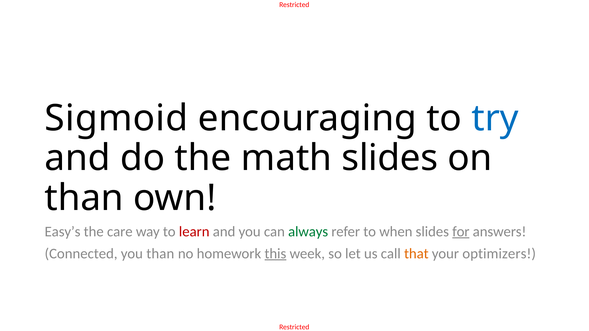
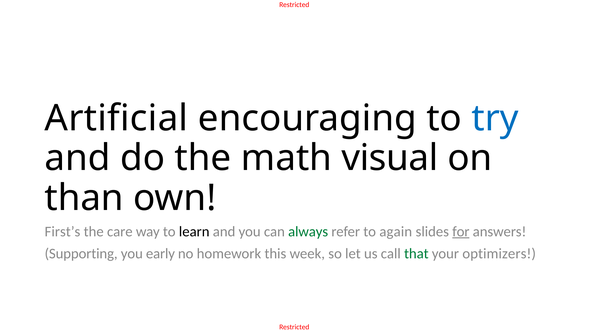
Sigmoid: Sigmoid -> Artificial
math slides: slides -> visual
Easy’s: Easy’s -> First’s
learn colour: red -> black
when: when -> again
Connected: Connected -> Supporting
you than: than -> early
this underline: present -> none
that colour: orange -> green
